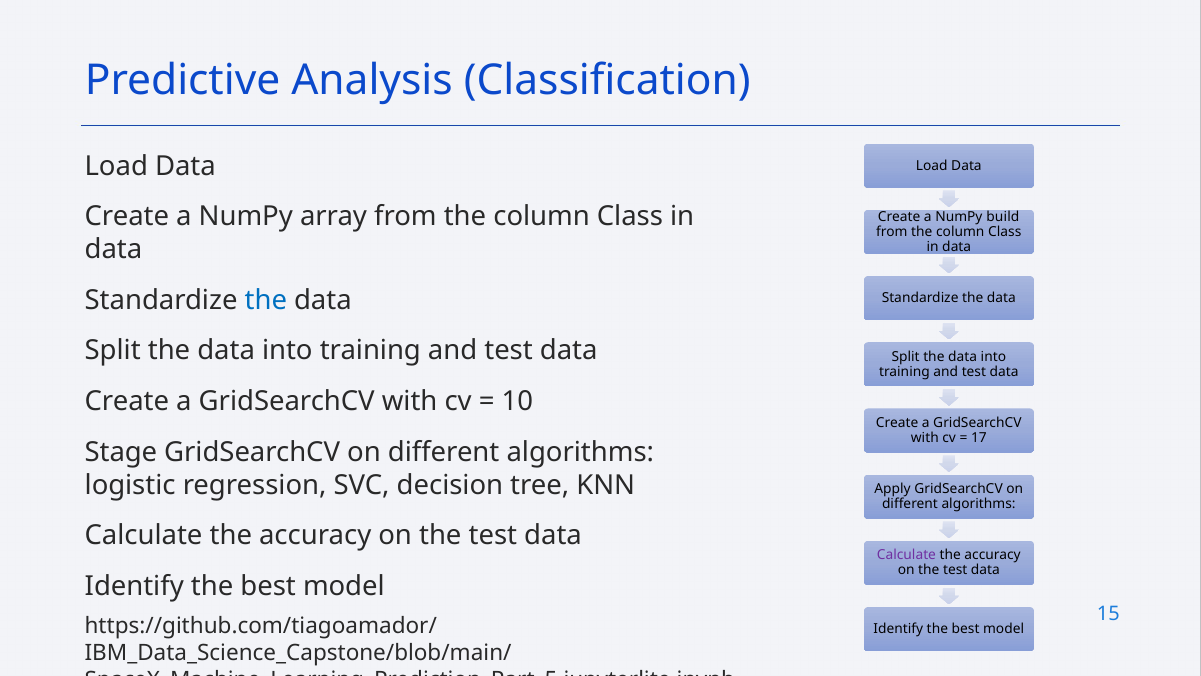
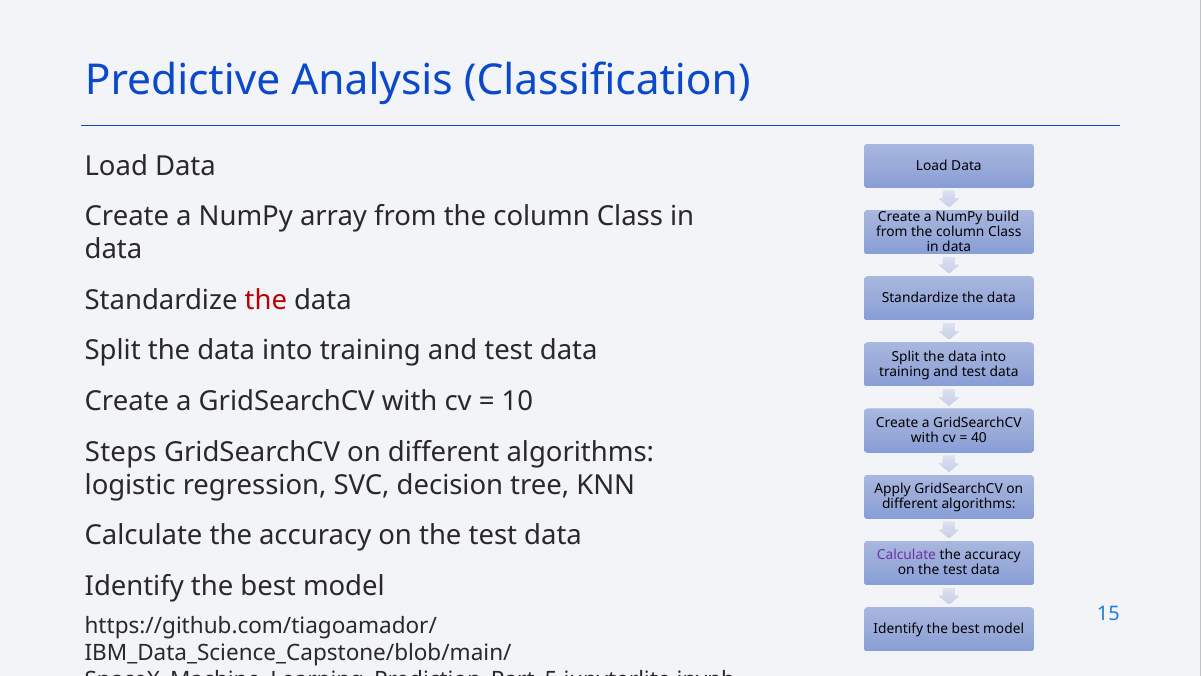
the at (266, 300) colour: blue -> red
17: 17 -> 40
Stage: Stage -> Steps
